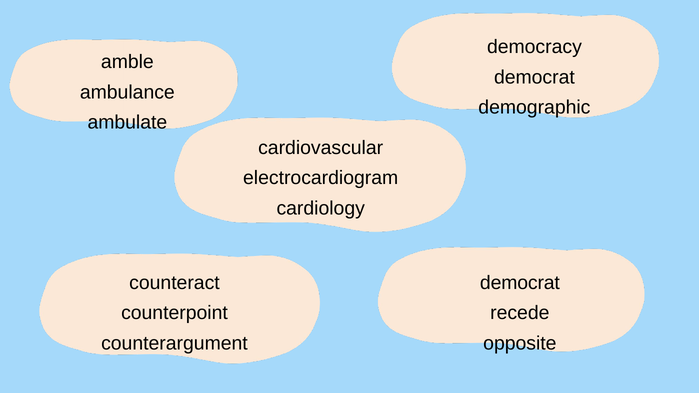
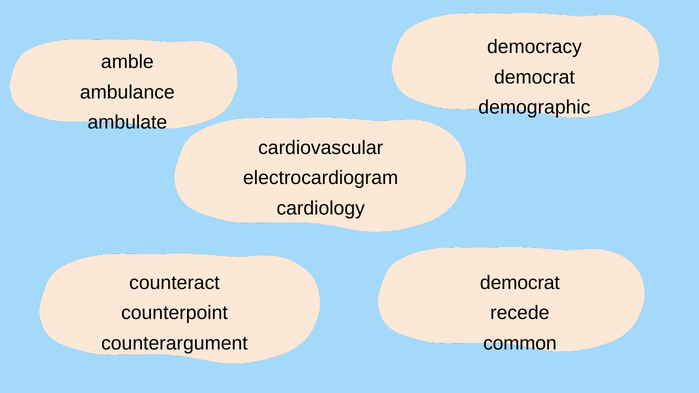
opposite: opposite -> common
